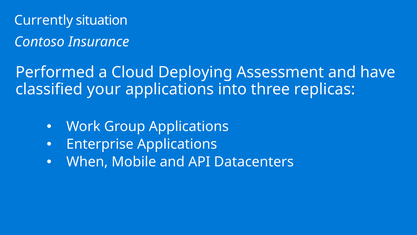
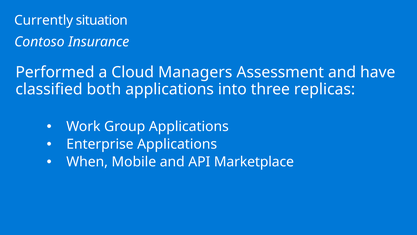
Deploying: Deploying -> Managers
your: your -> both
Datacenters: Datacenters -> Marketplace
